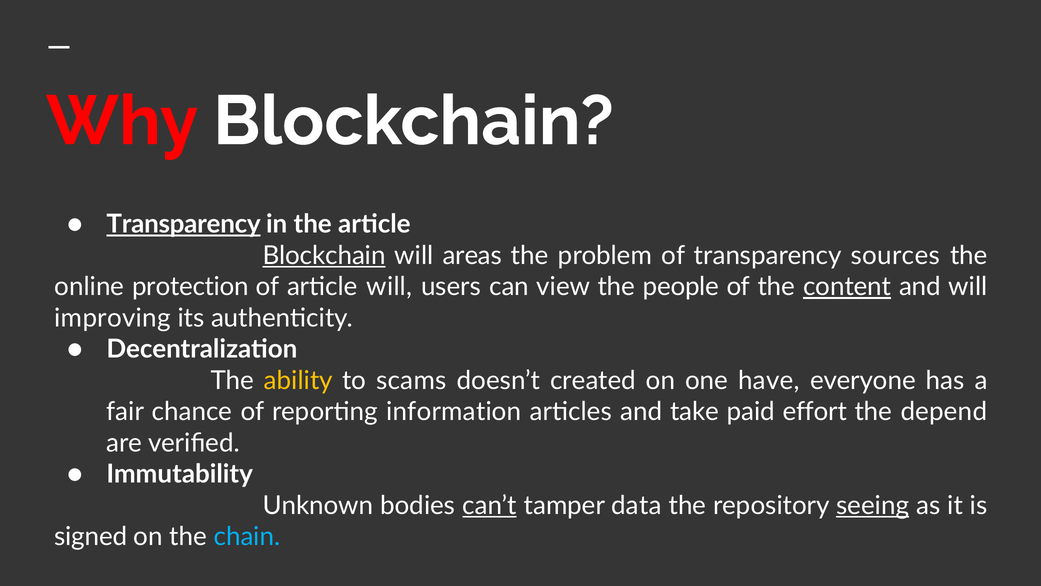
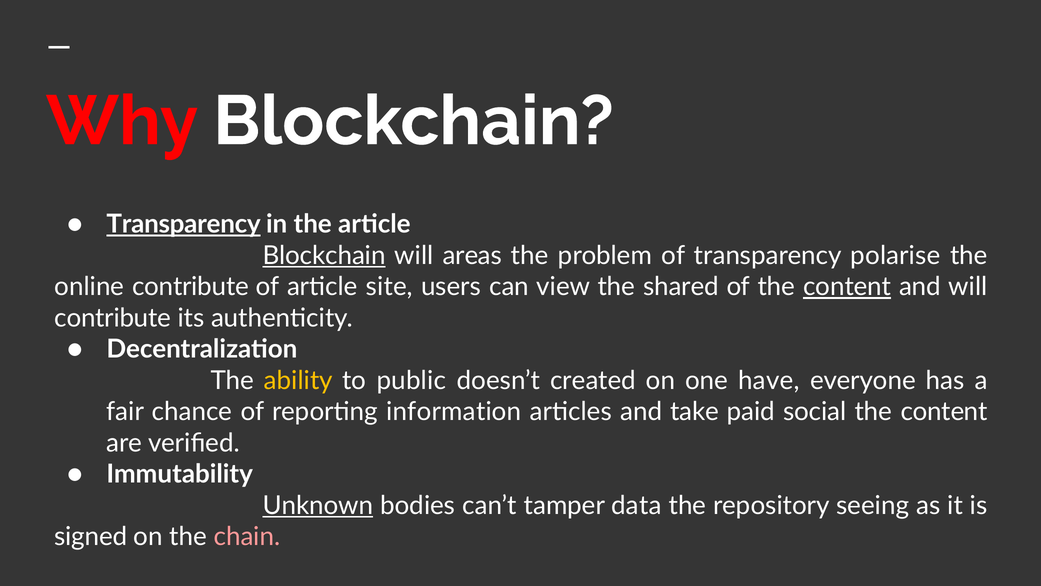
sources: sources -> polarise
online protection: protection -> contribute
article will: will -> site
people: people -> shared
improving at (112, 318): improving -> contribute
scams: scams -> public
effort: effort -> social
depend at (944, 412): depend -> content
Unknown underline: none -> present
can’t underline: present -> none
seeing underline: present -> none
chain colour: light blue -> pink
